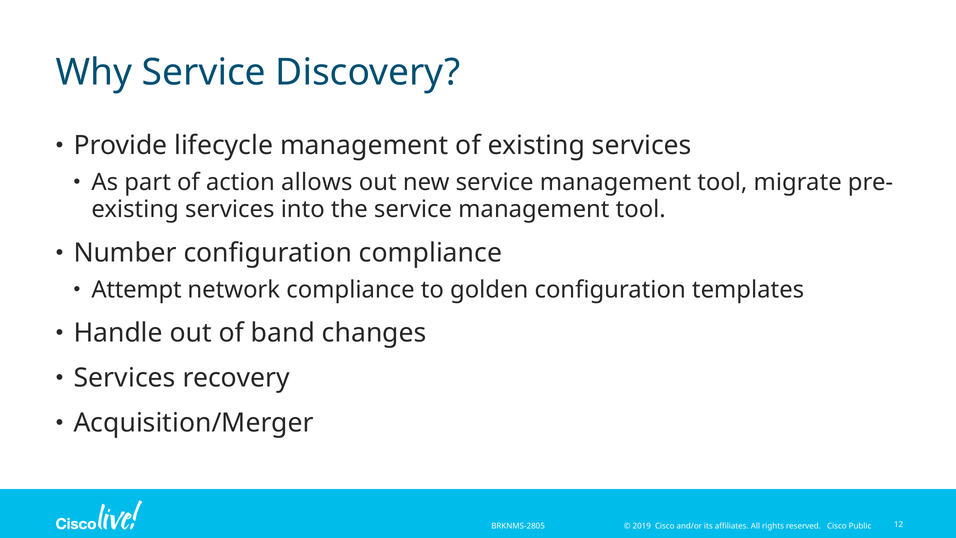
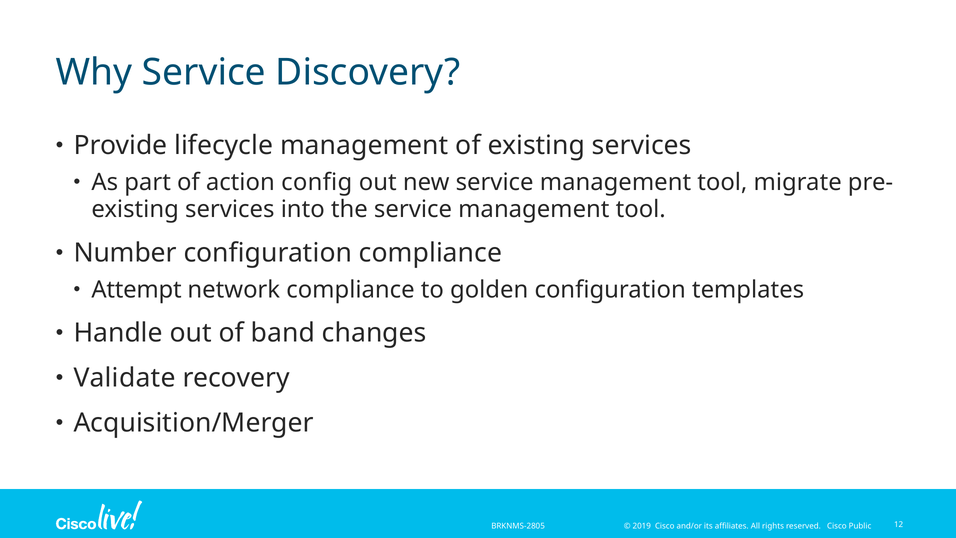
allows: allows -> config
Services at (125, 378): Services -> Validate
